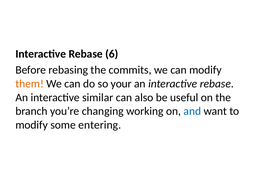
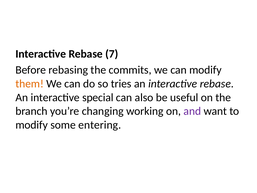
6: 6 -> 7
your: your -> tries
similar: similar -> special
and colour: blue -> purple
